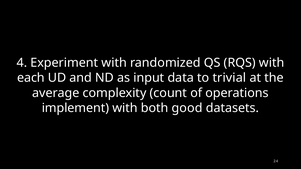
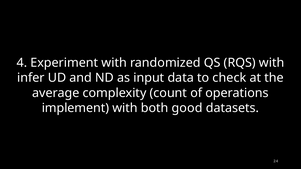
each: each -> infer
trivial: trivial -> check
